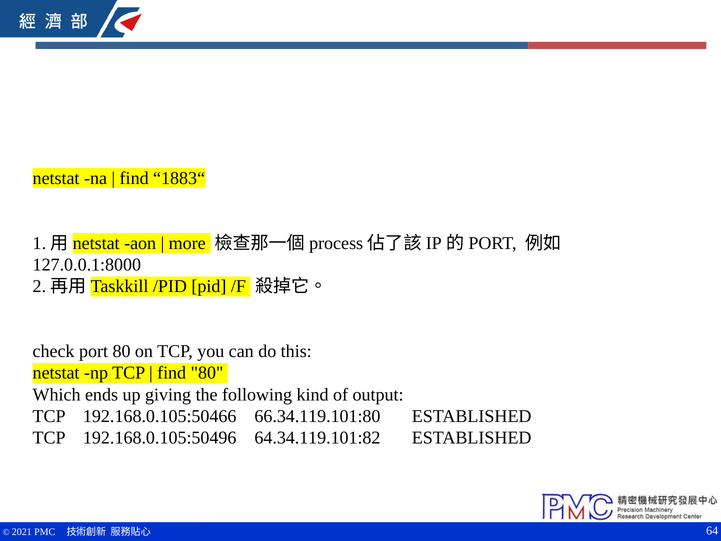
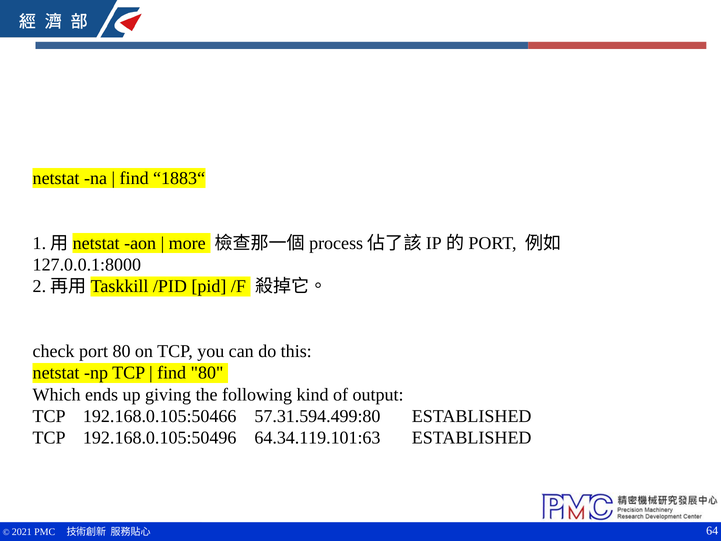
66.34.119.101:80: 66.34.119.101:80 -> 57.31.594.499:80
64.34.119.101:82: 64.34.119.101:82 -> 64.34.119.101:63
